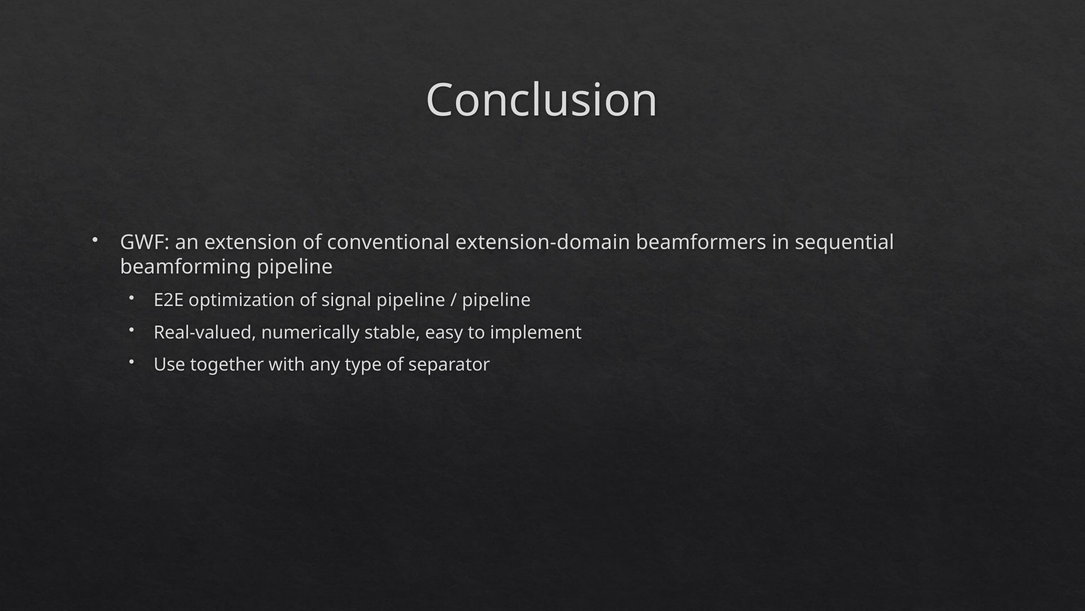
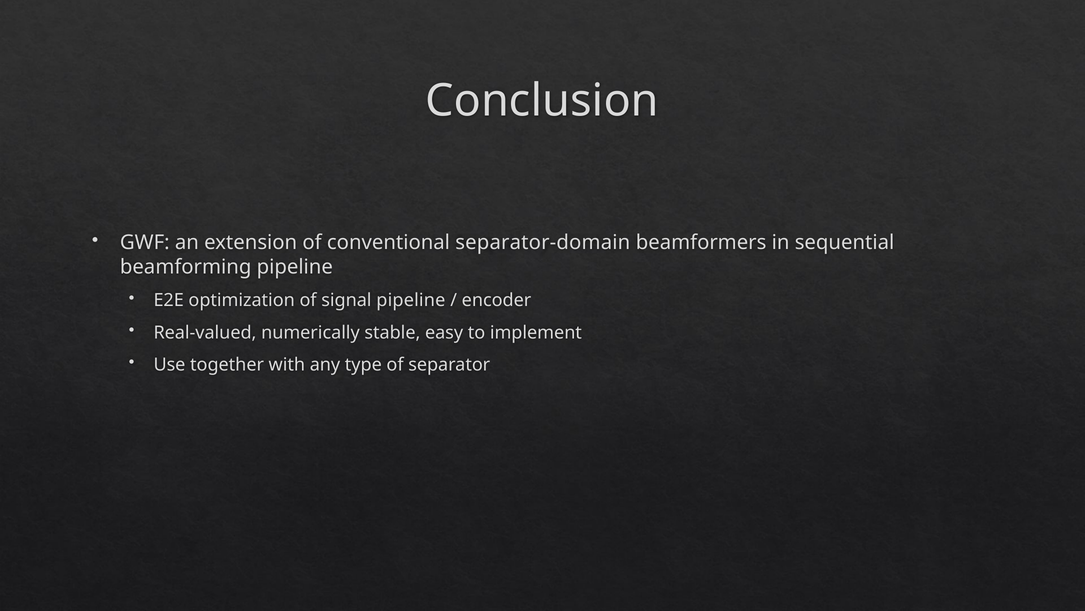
extension-domain: extension-domain -> separator-domain
pipeline at (496, 300): pipeline -> encoder
